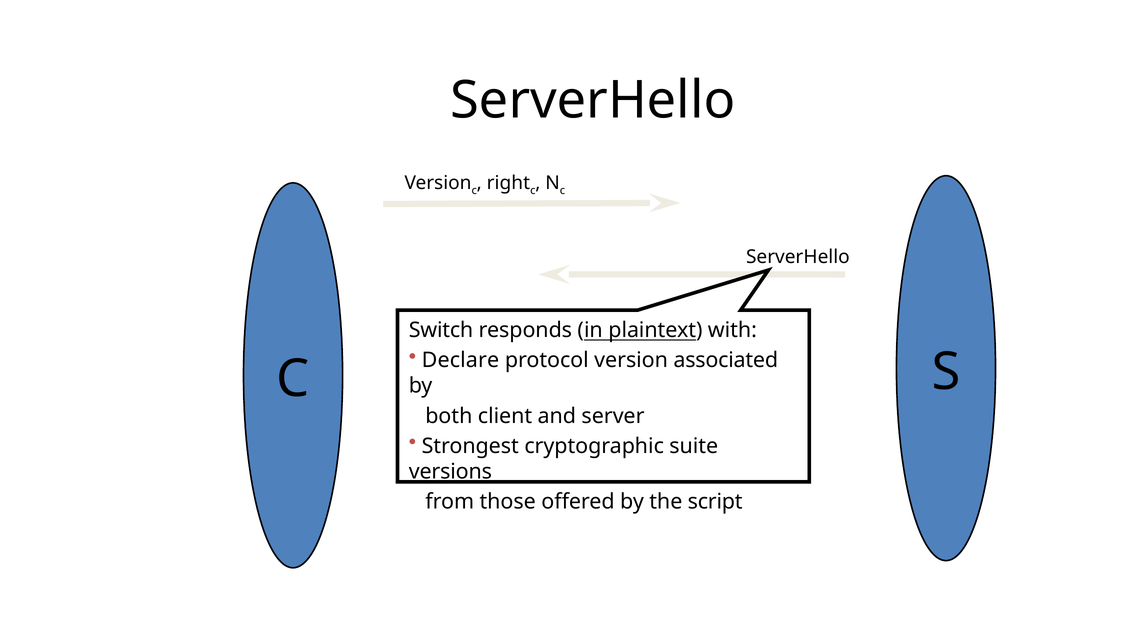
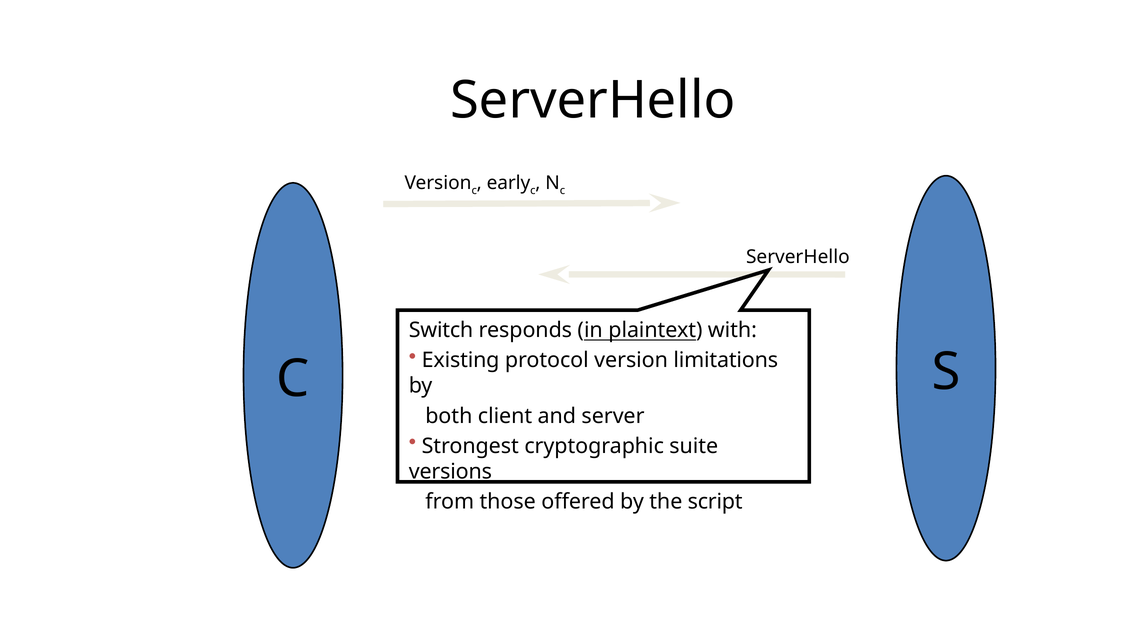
right: right -> early
Declare: Declare -> Existing
associated: associated -> limitations
